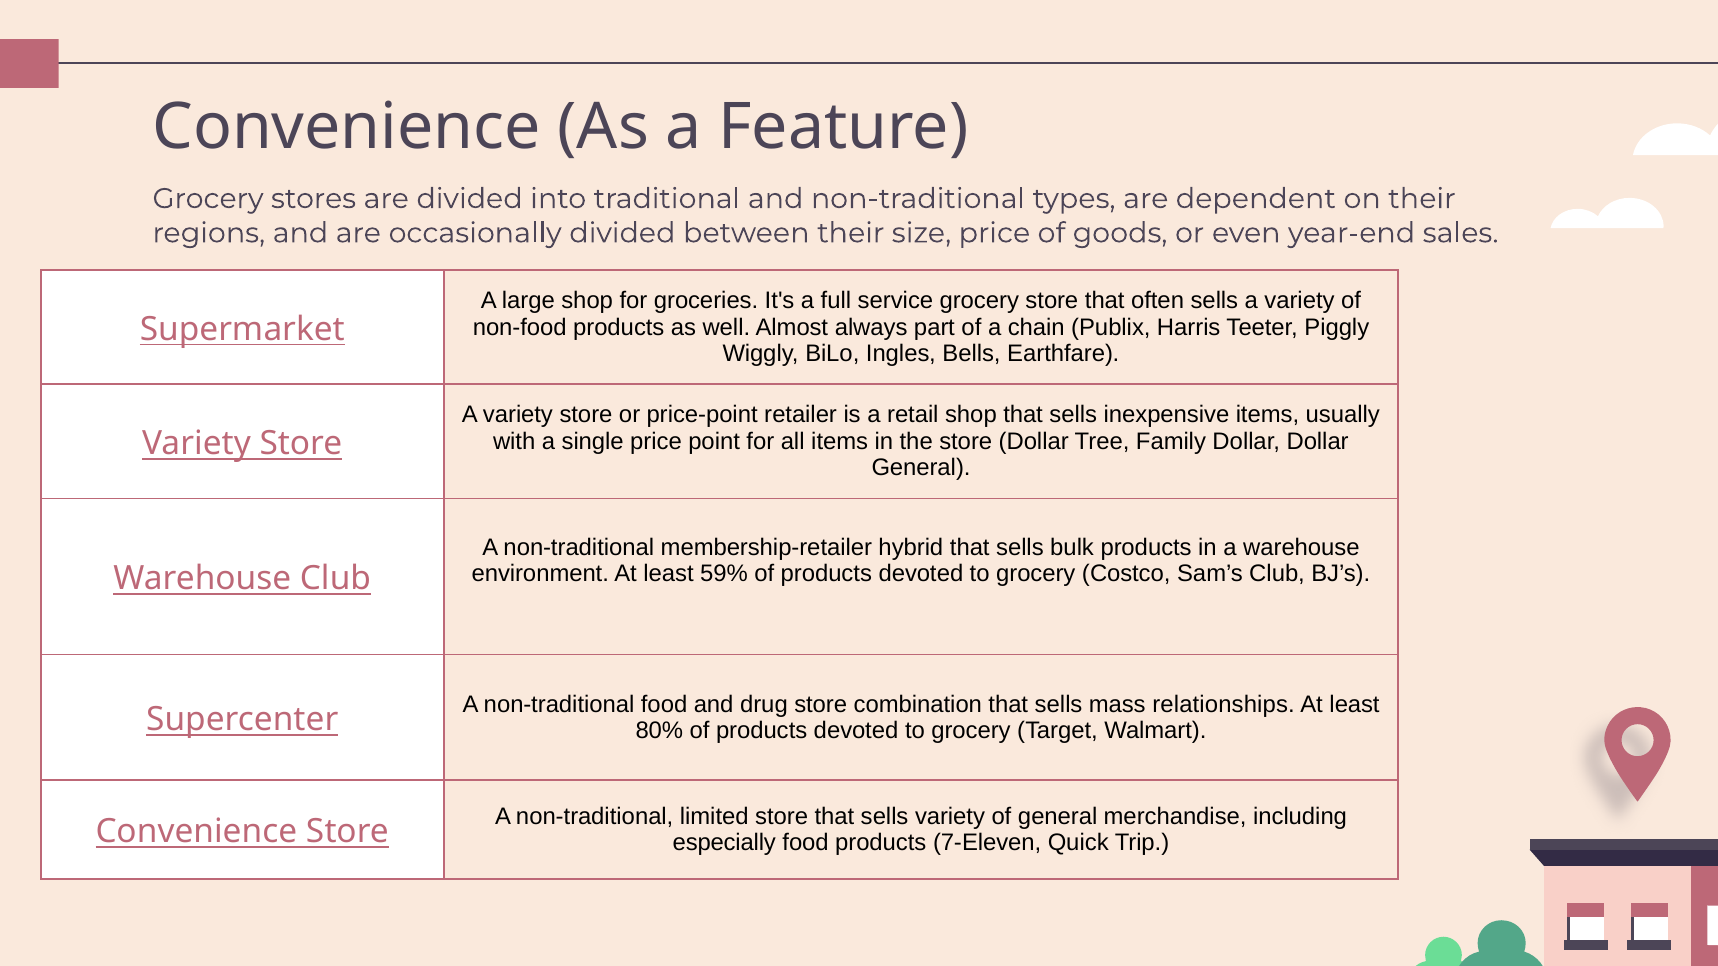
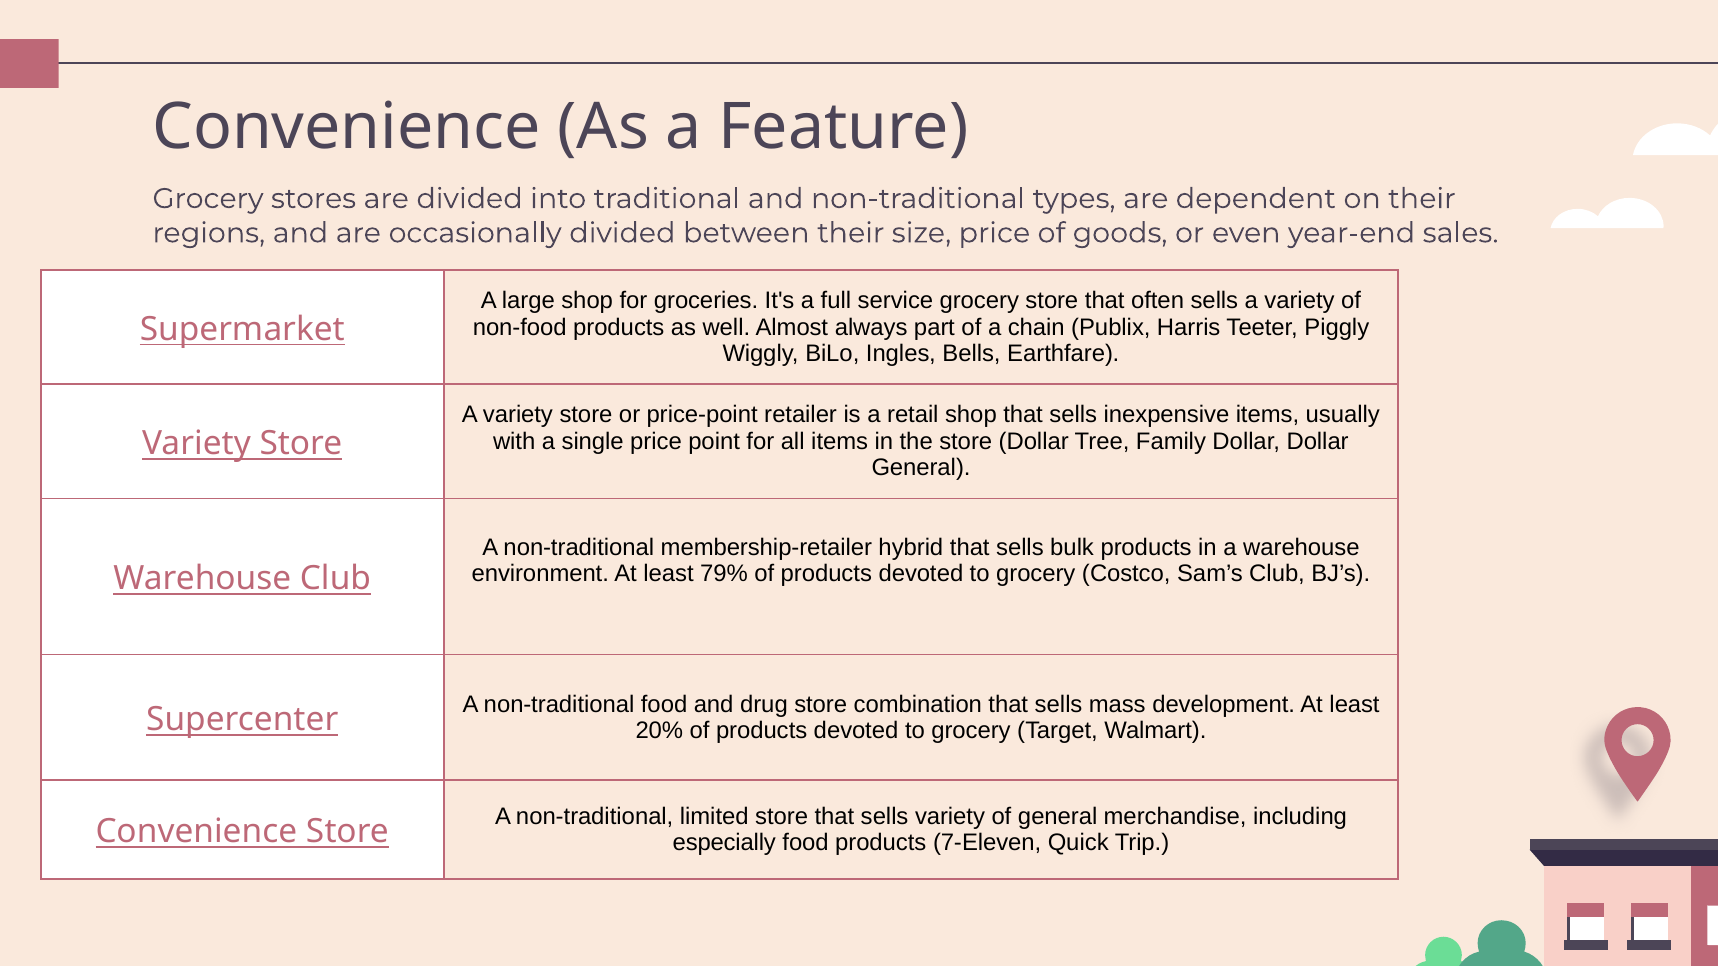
59%: 59% -> 79%
relationships: relationships -> development
80%: 80% -> 20%
